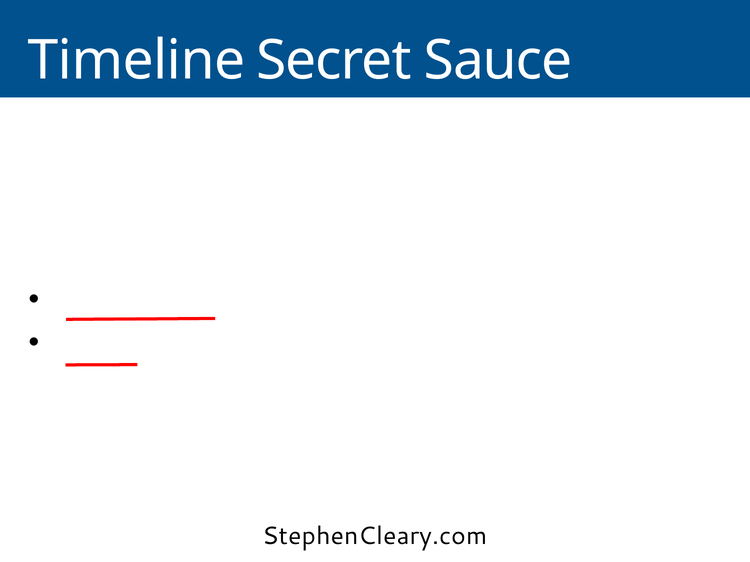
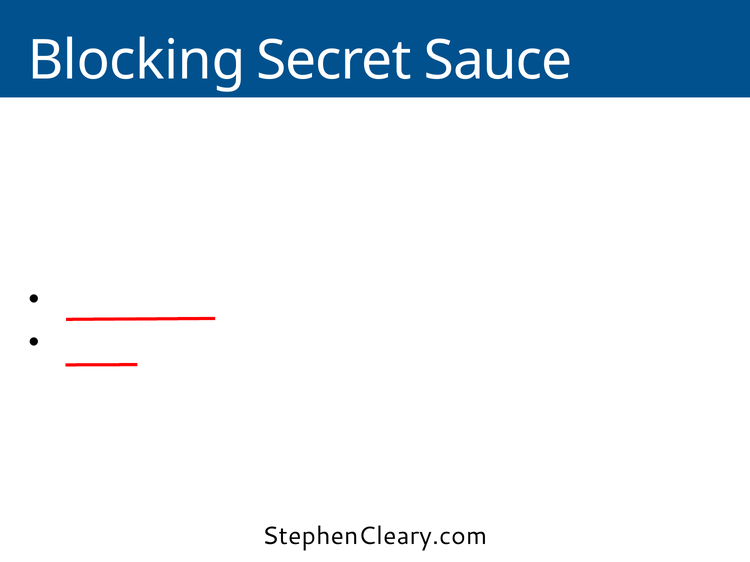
Timeline: Timeline -> Blocking
